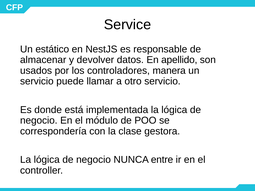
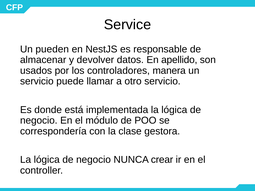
estático: estático -> pueden
entre: entre -> crear
